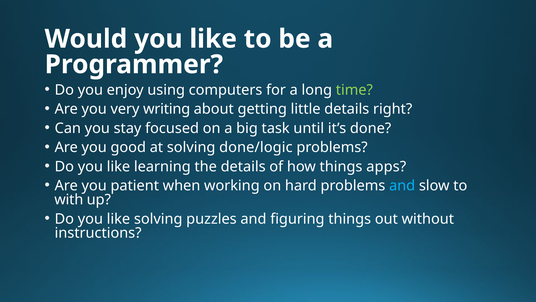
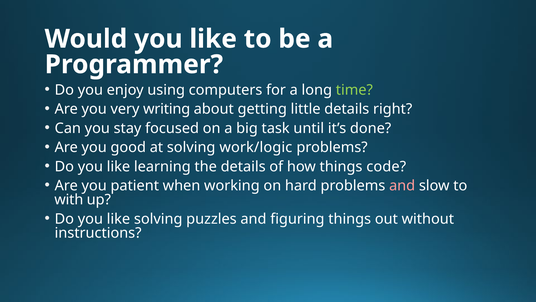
done/logic: done/logic -> work/logic
apps: apps -> code
and at (402, 185) colour: light blue -> pink
